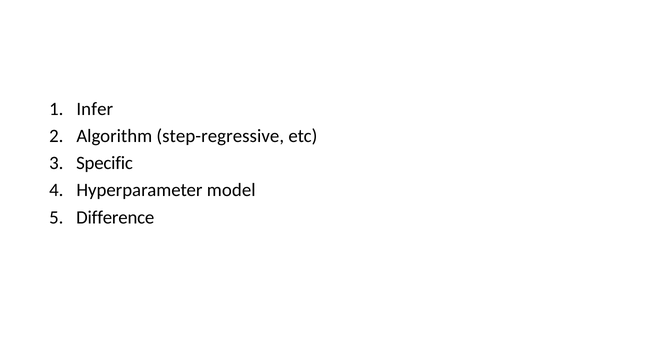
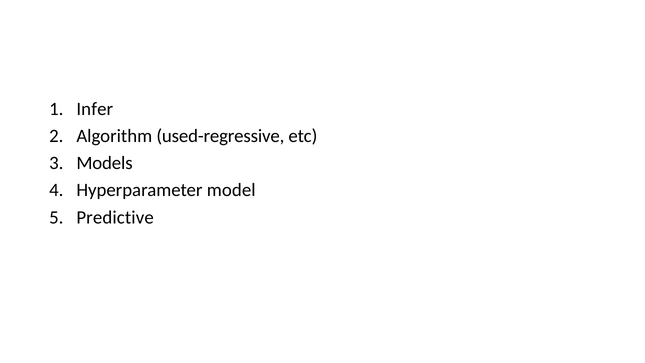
step-regressive: step-regressive -> used-regressive
Specific: Specific -> Models
Difference: Difference -> Predictive
